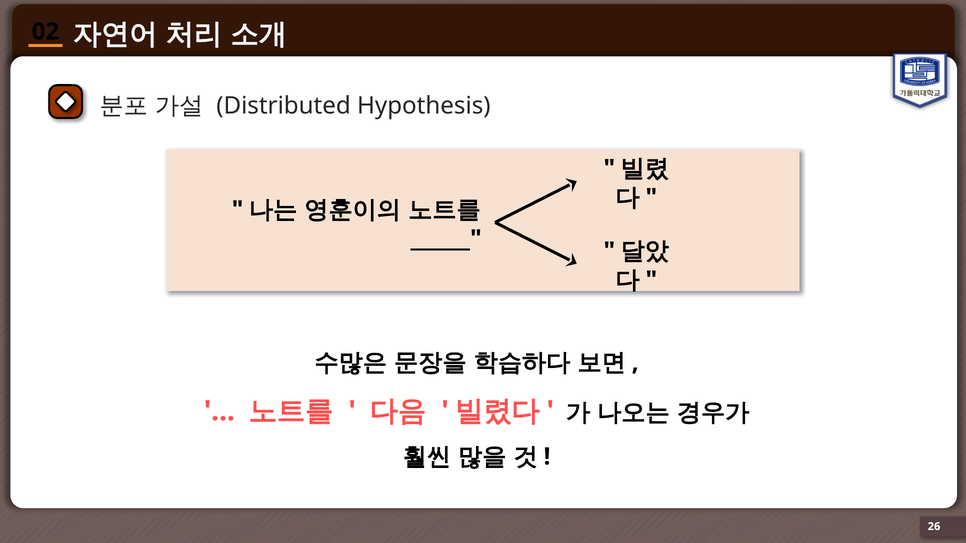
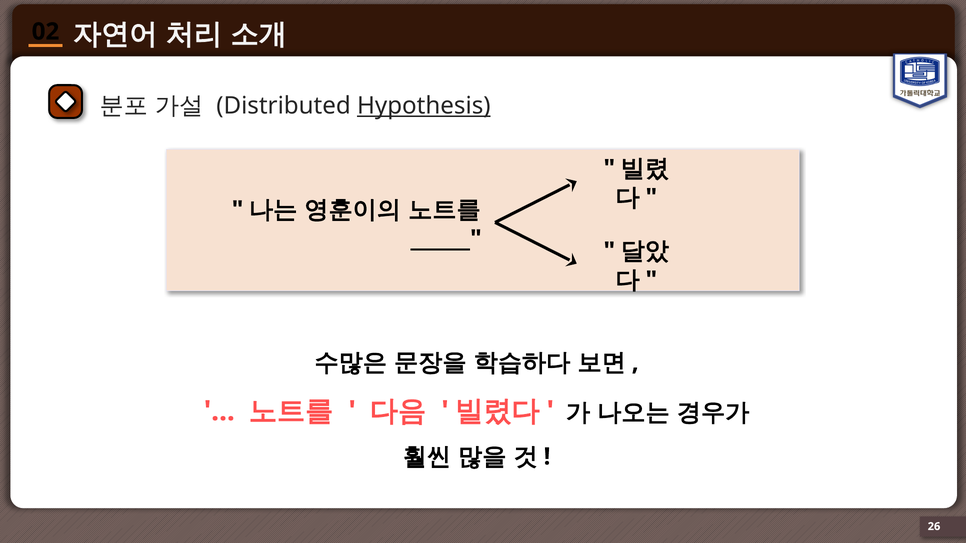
Hypothesis underline: none -> present
